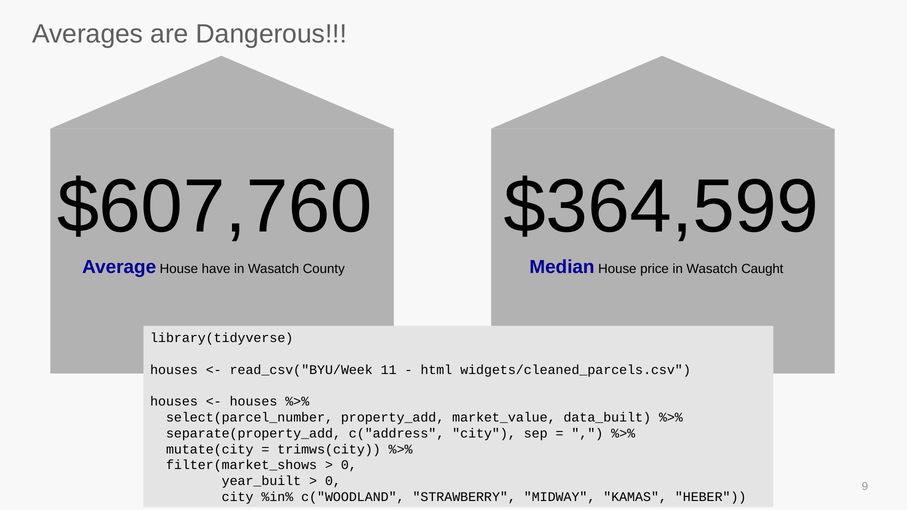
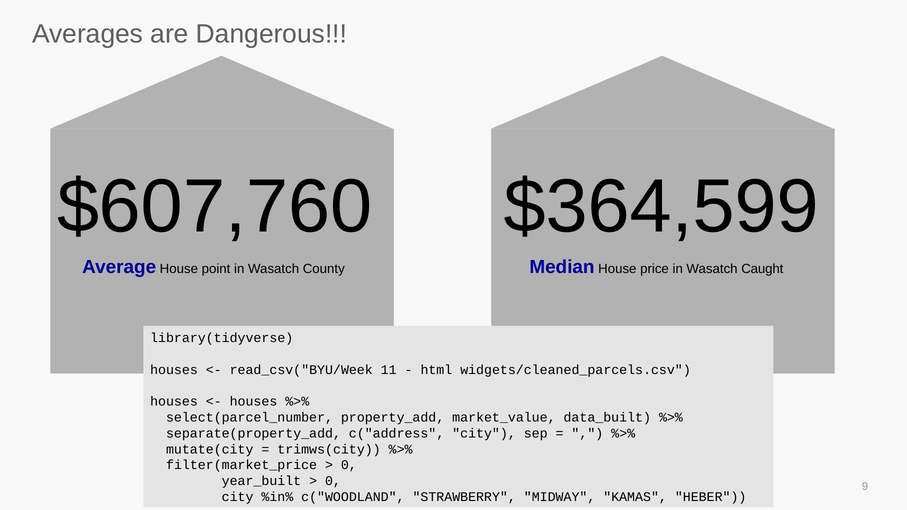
have: have -> point
filter(market_shows: filter(market_shows -> filter(market_price
